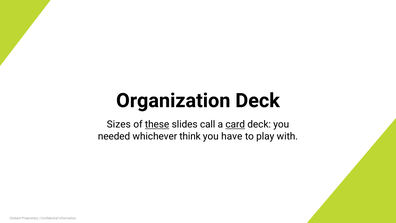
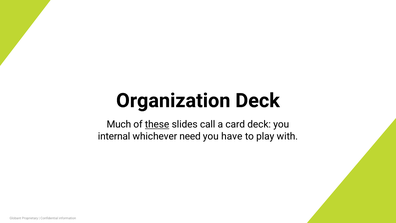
Sizes: Sizes -> Much
card underline: present -> none
needed: needed -> internal
think: think -> need
